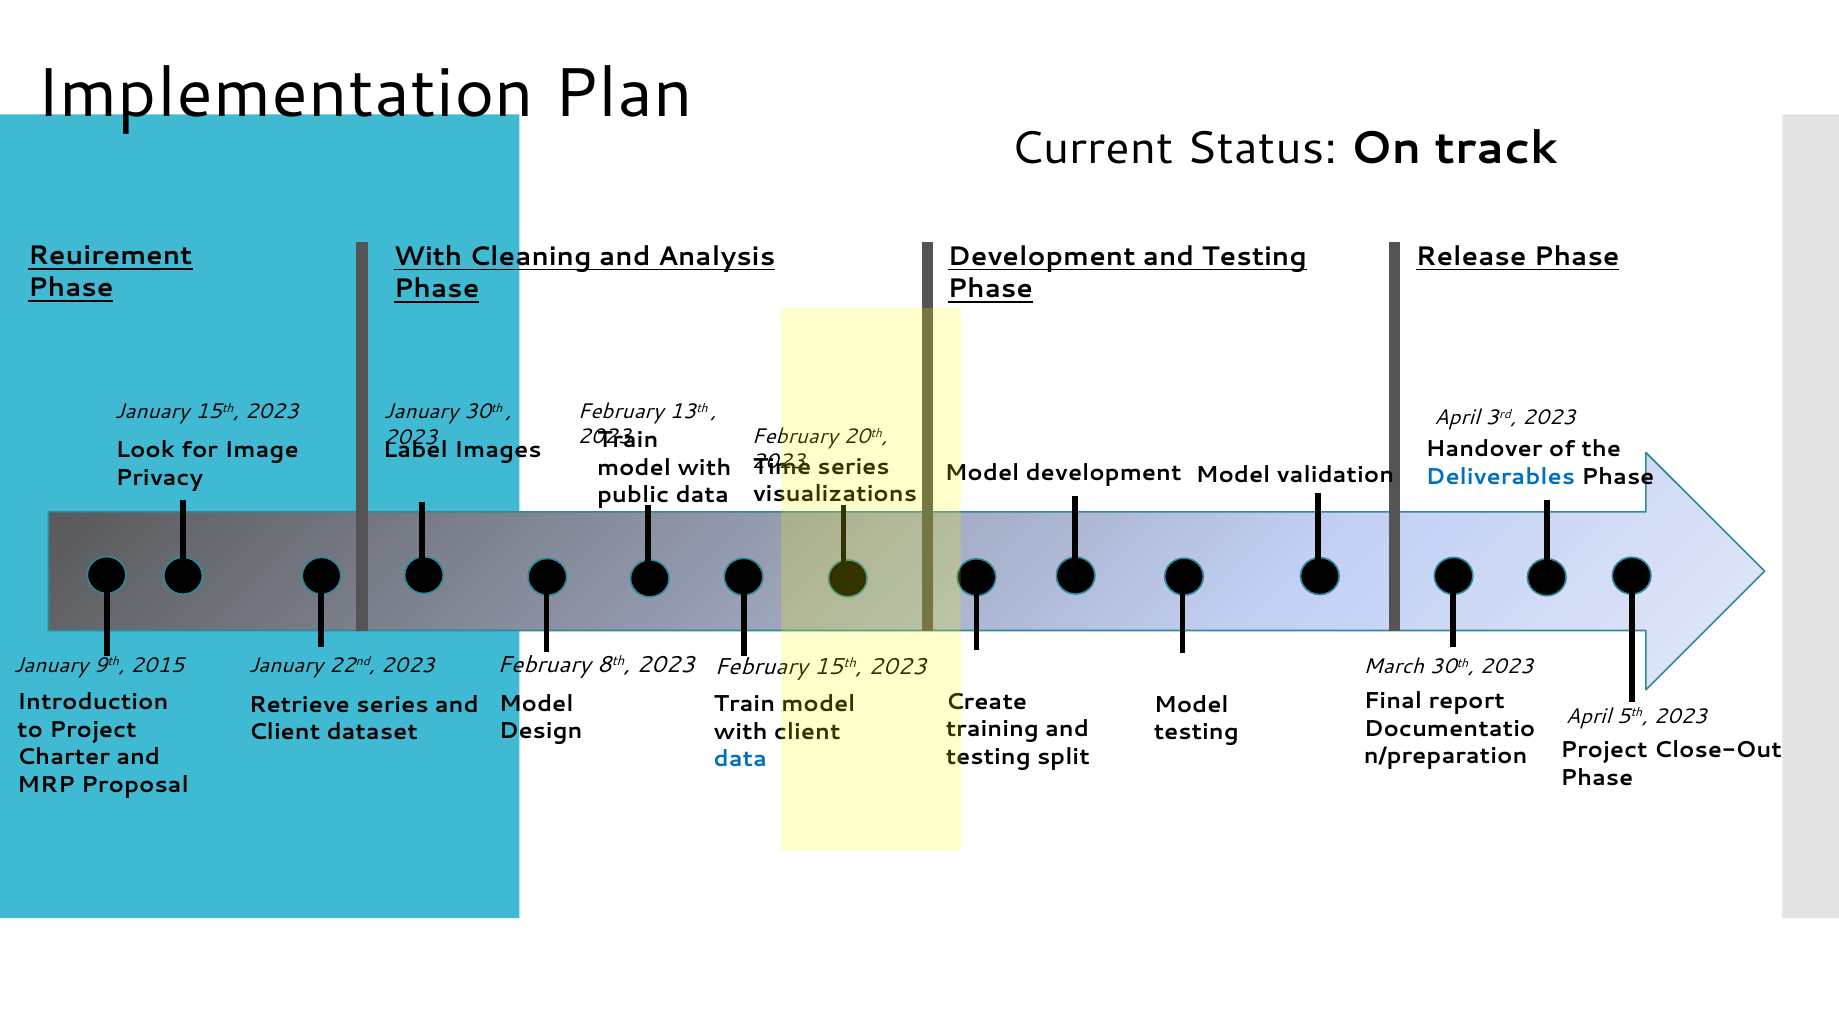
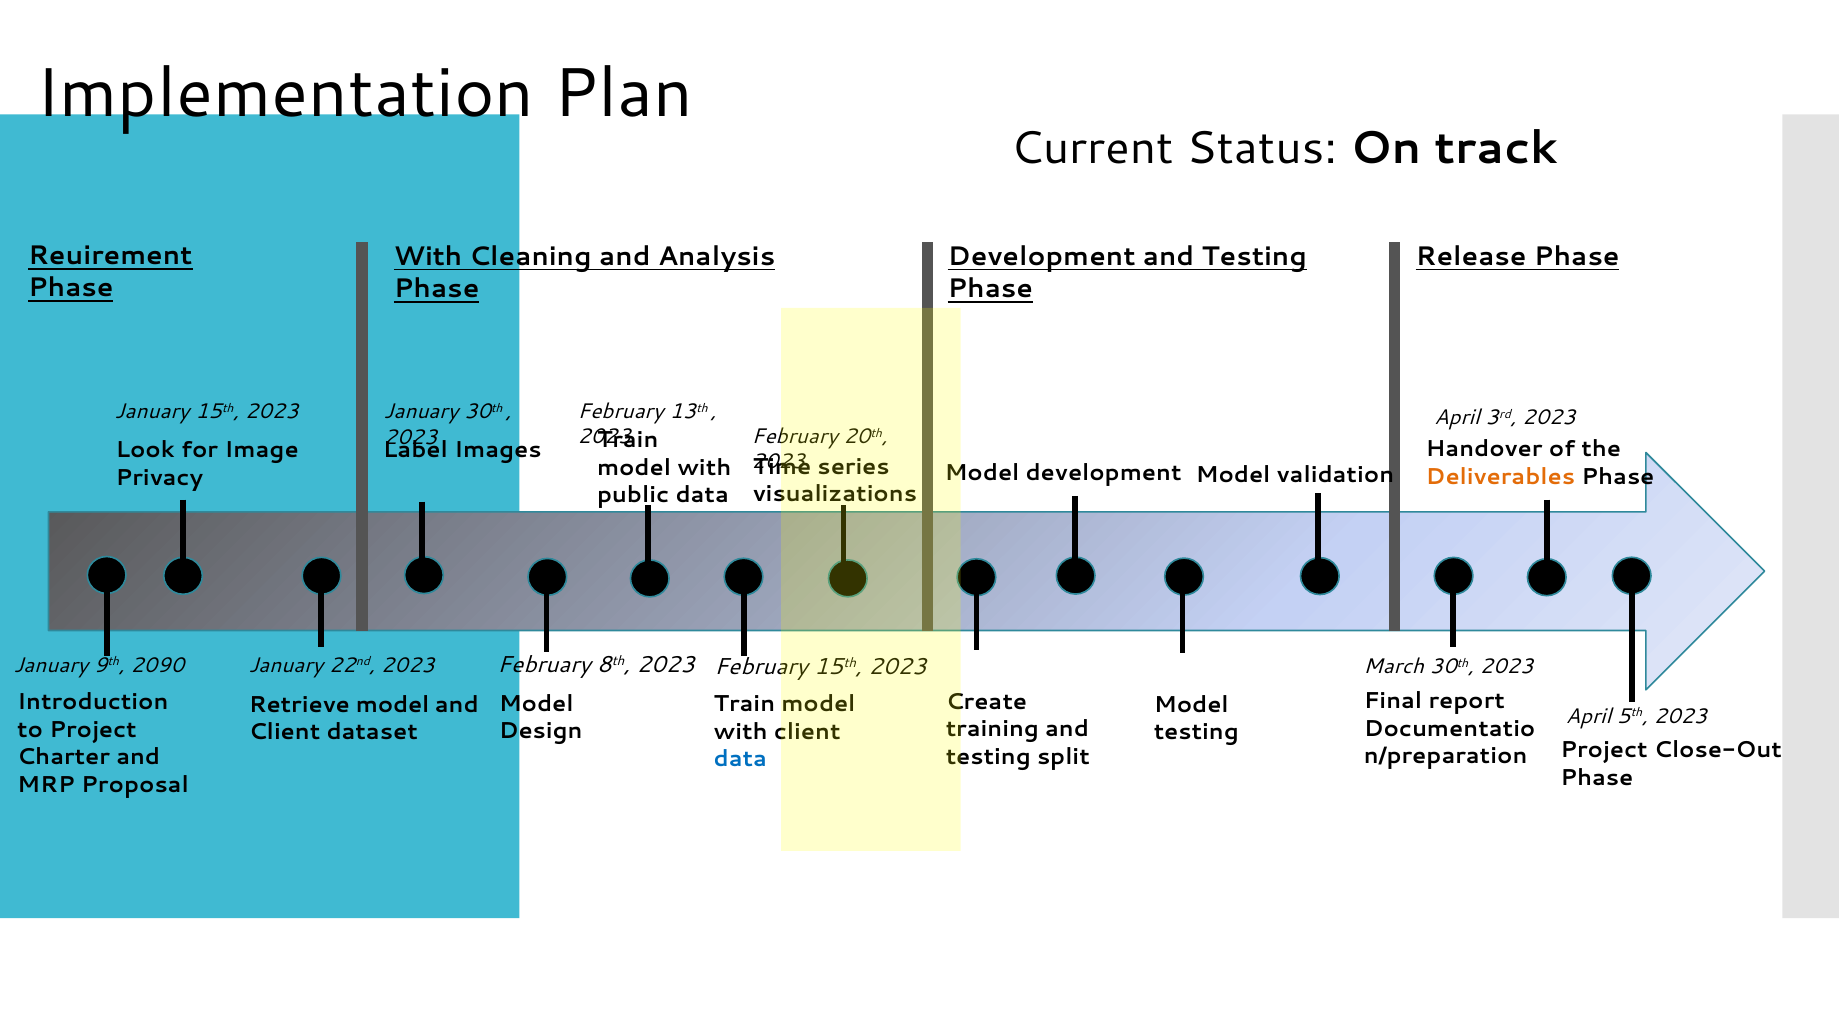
Deliverables colour: blue -> orange
2015: 2015 -> 2090
Retrieve series: series -> model
